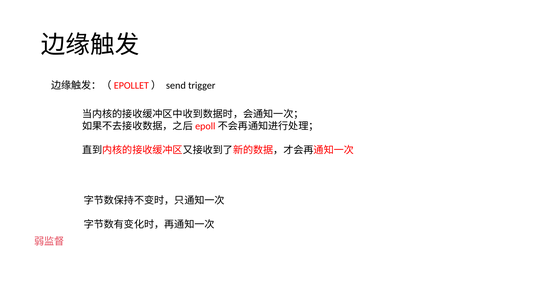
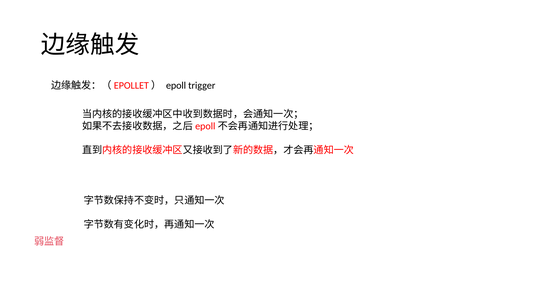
send: send -> epoll
